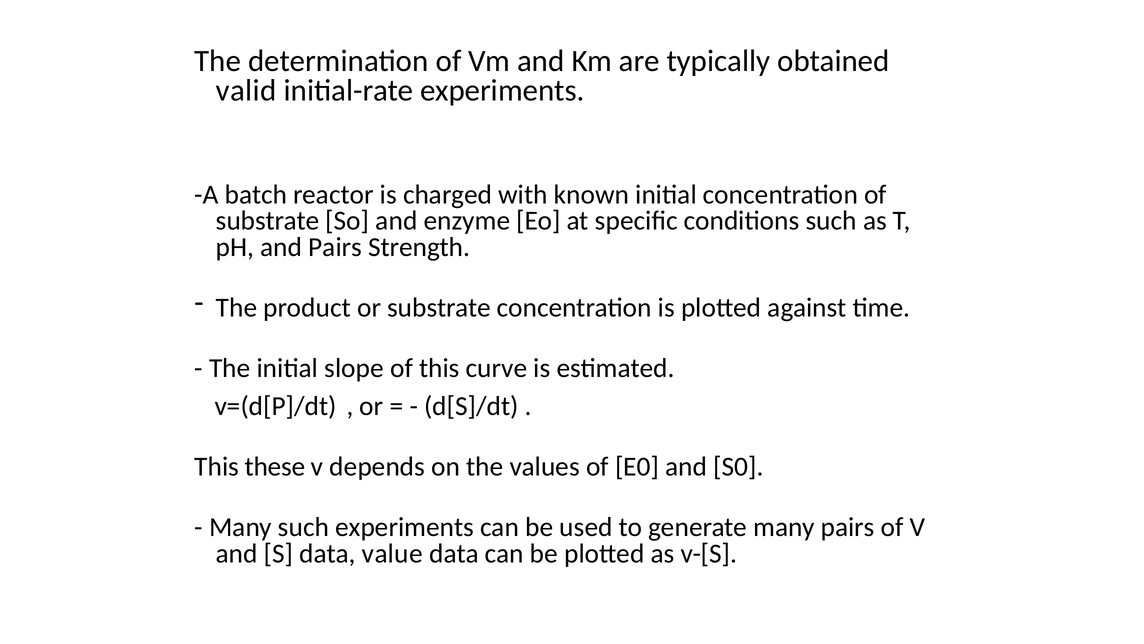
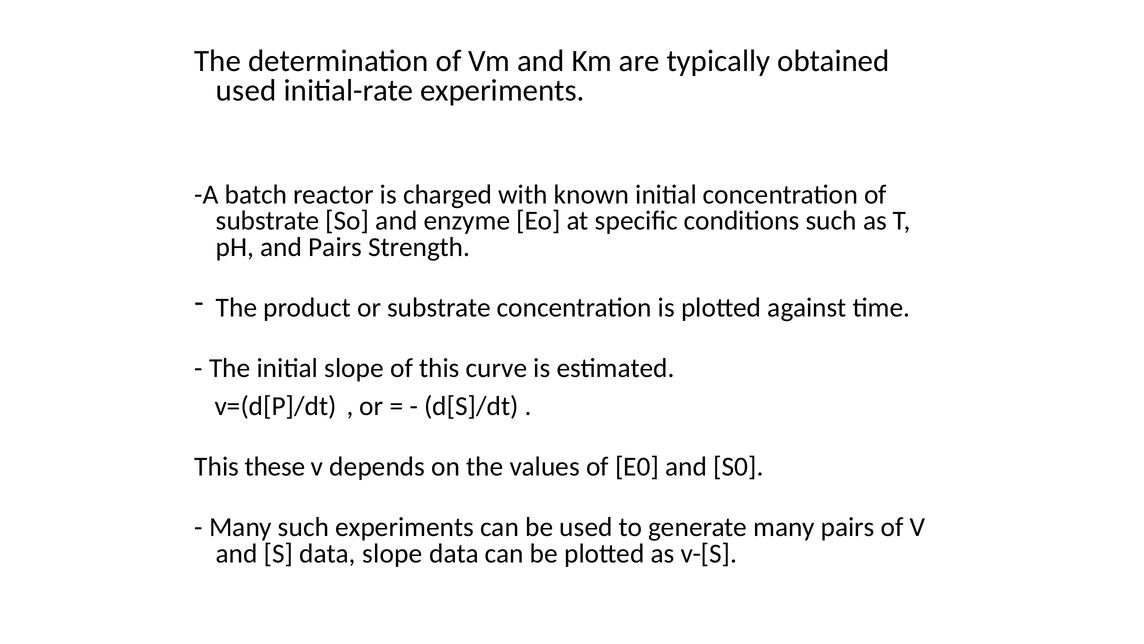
valid at (246, 90): valid -> used
data value: value -> slope
